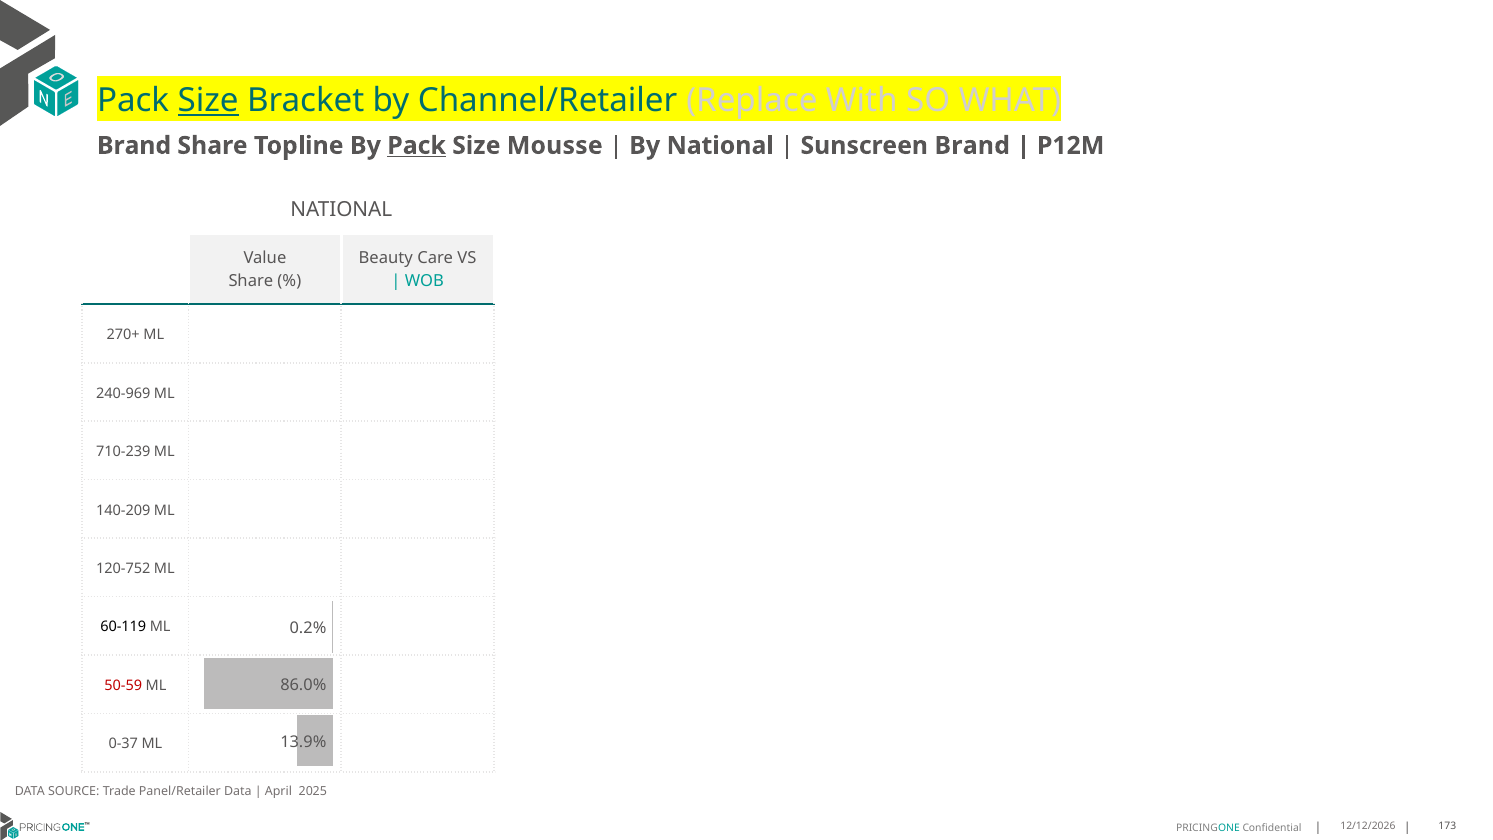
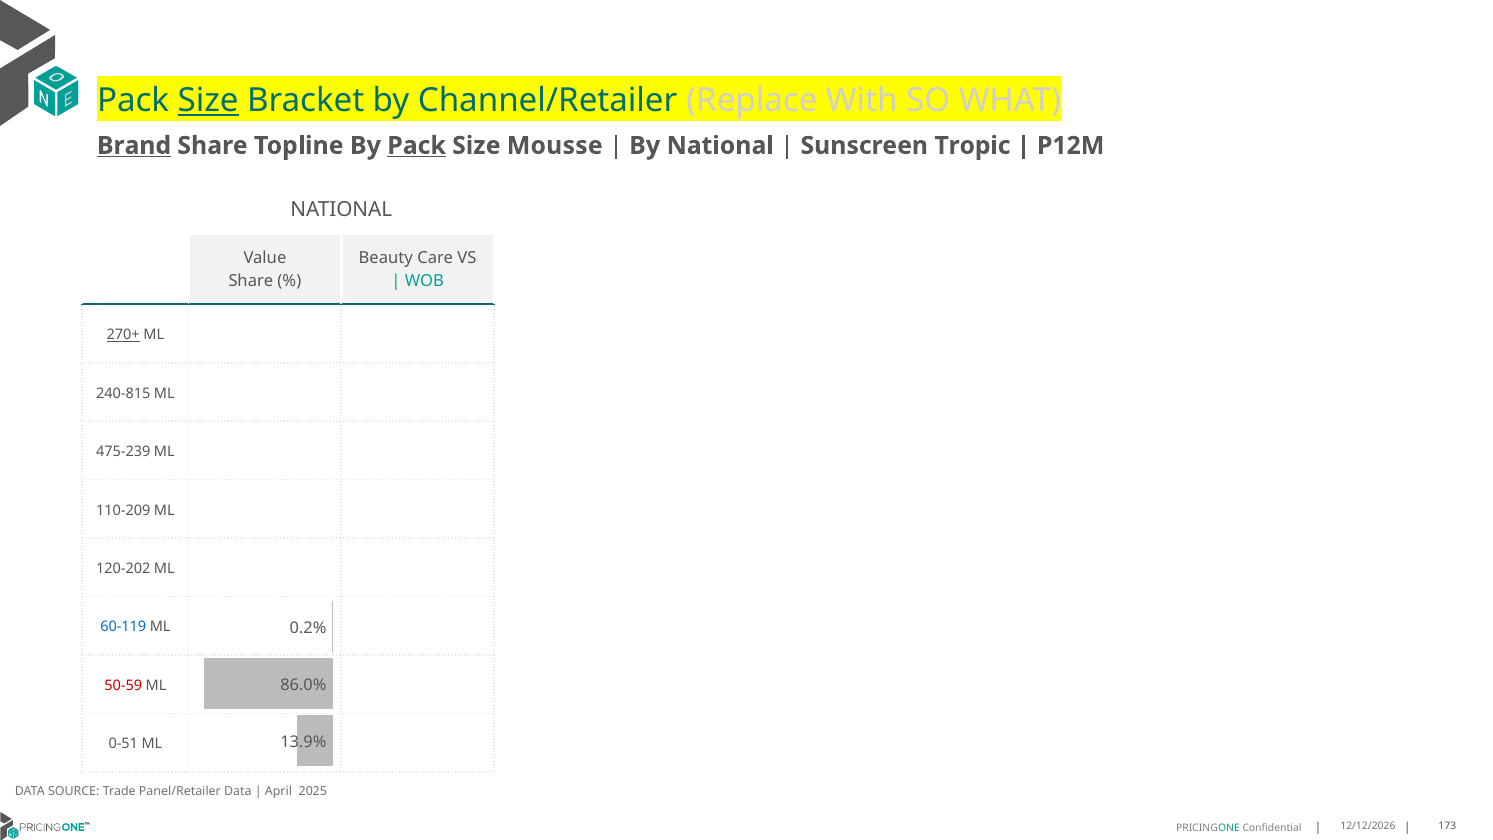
Brand at (134, 146) underline: none -> present
Sunscreen Brand: Brand -> Tropic
270+ underline: none -> present
240-969: 240-969 -> 240-815
710-239: 710-239 -> 475-239
140-209: 140-209 -> 110-209
120-752: 120-752 -> 120-202
60-119 colour: black -> blue
0-37: 0-37 -> 0-51
